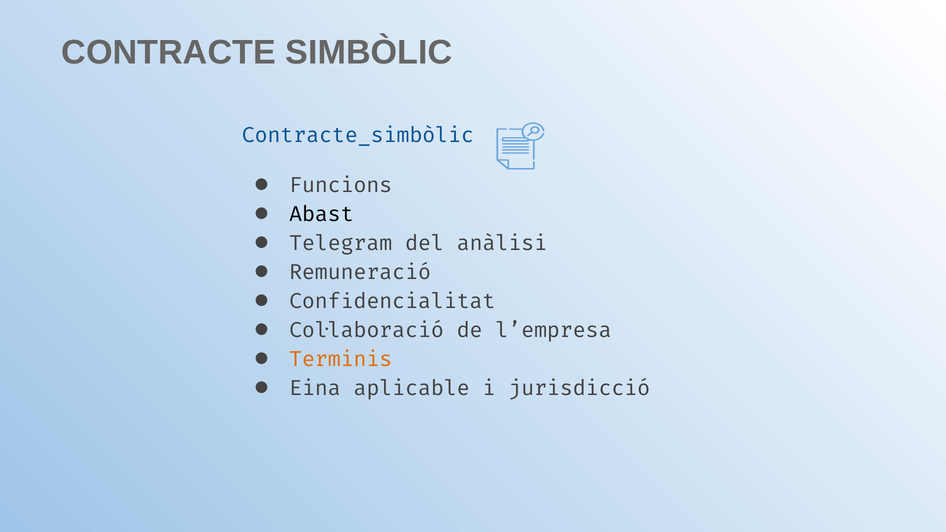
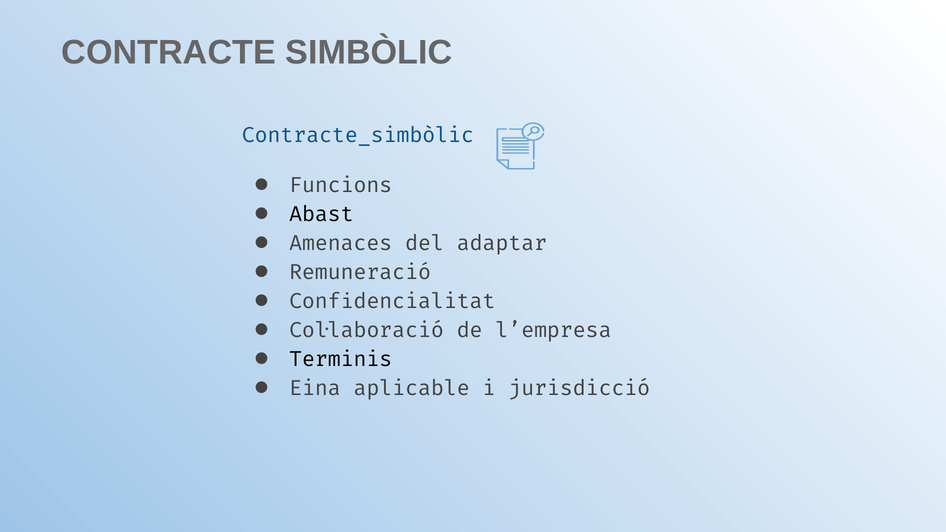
Telegram: Telegram -> Amenaces
anàlisi: anàlisi -> adaptar
Terminis colour: orange -> black
